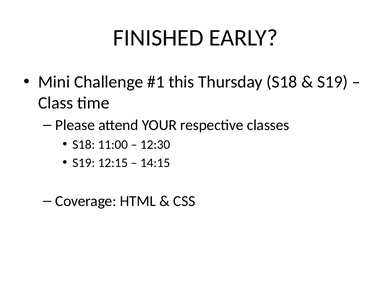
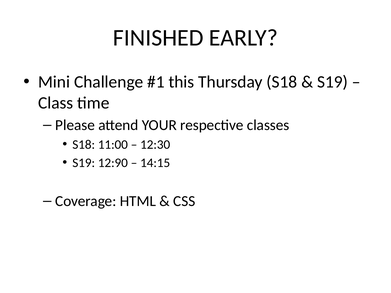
12:15: 12:15 -> 12:90
